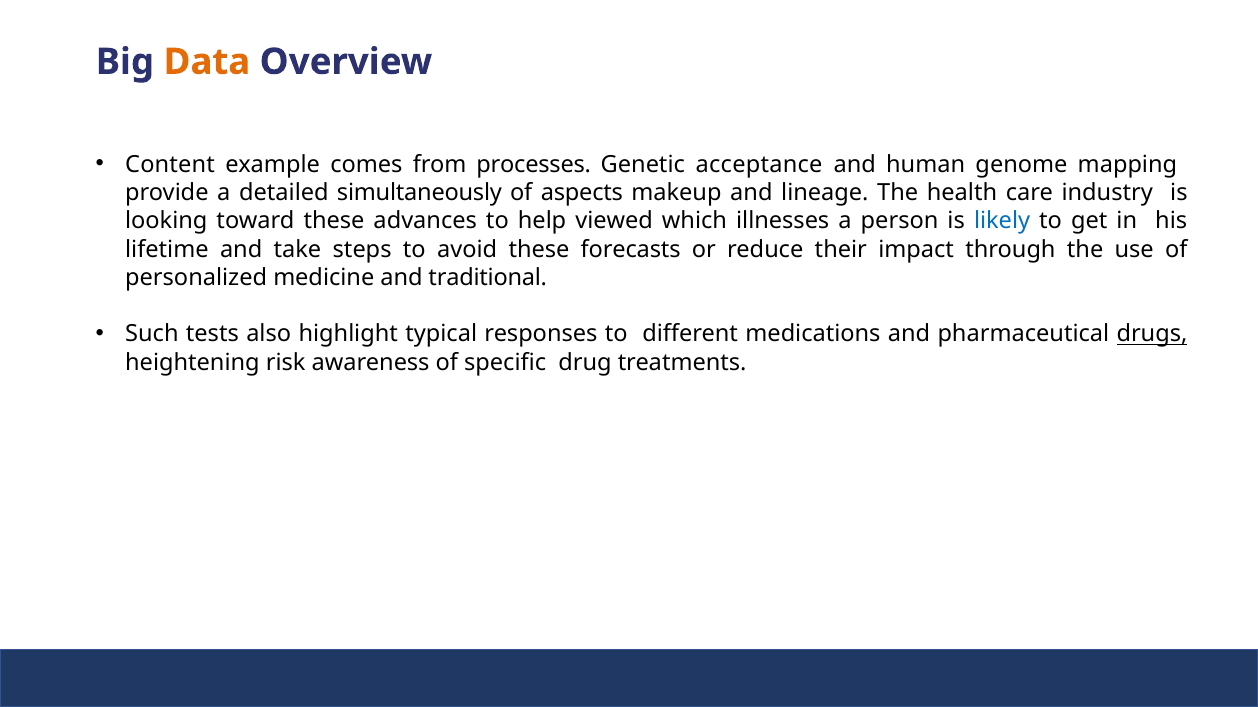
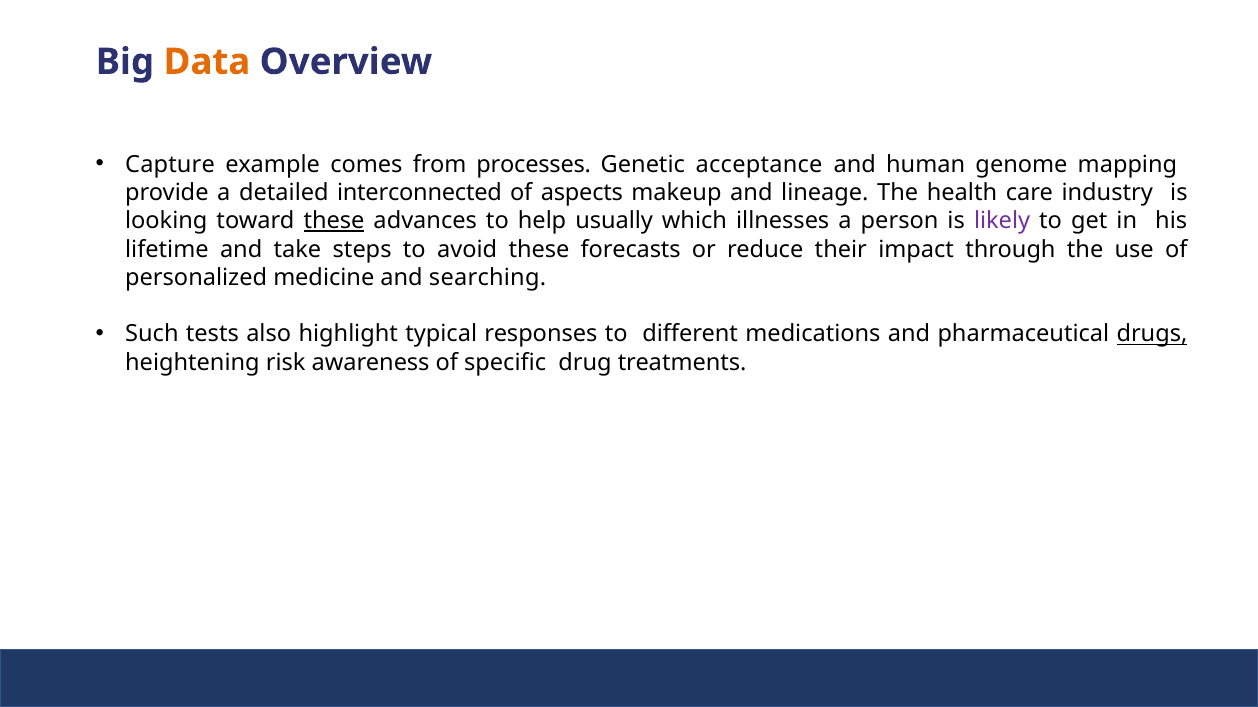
Content: Content -> Capture
simultaneously: simultaneously -> interconnected
these at (334, 221) underline: none -> present
viewed: viewed -> usually
likely colour: blue -> purple
traditional: traditional -> searching
